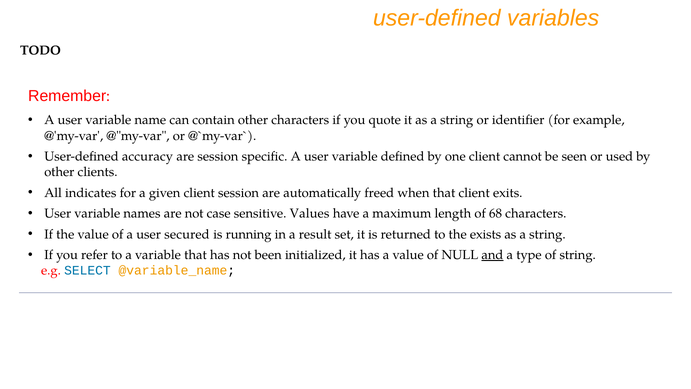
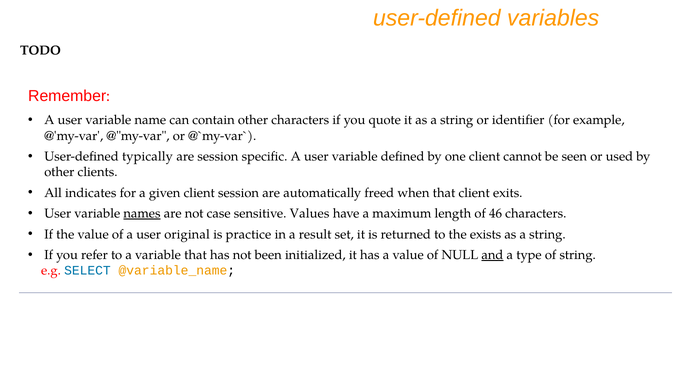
accuracy: accuracy -> typically
names underline: none -> present
68: 68 -> 46
secured: secured -> original
running: running -> practice
